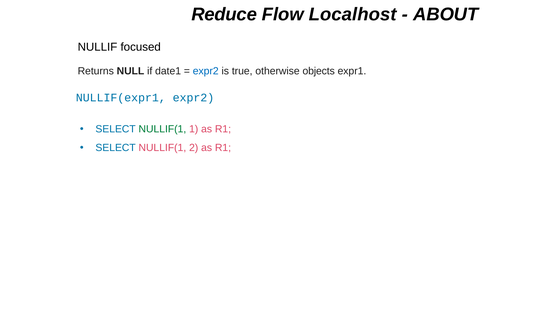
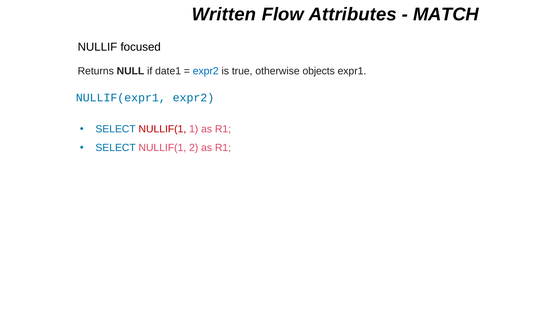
Reduce: Reduce -> Written
Localhost: Localhost -> Attributes
ABOUT: ABOUT -> MATCH
NULLIF(1 at (162, 129) colour: green -> red
